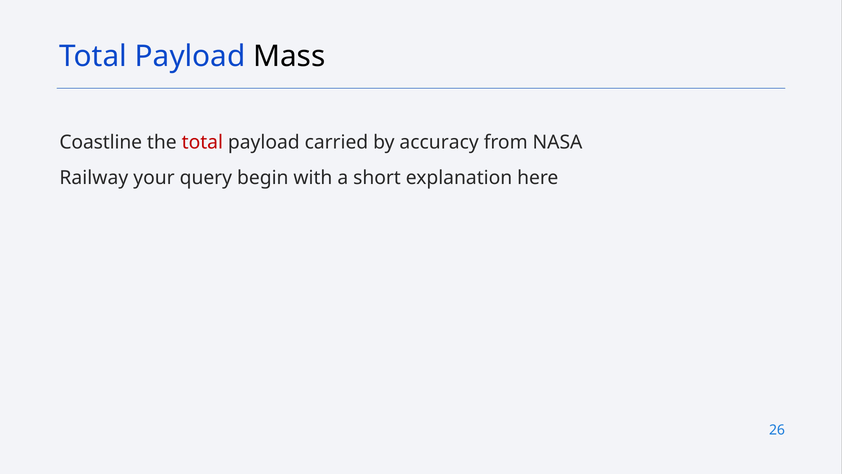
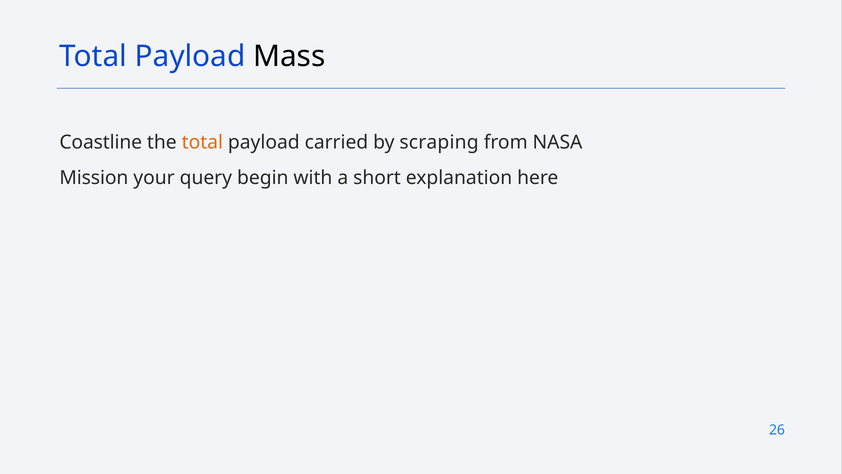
total at (202, 142) colour: red -> orange
accuracy: accuracy -> scraping
Railway: Railway -> Mission
